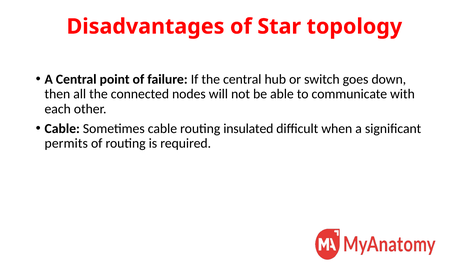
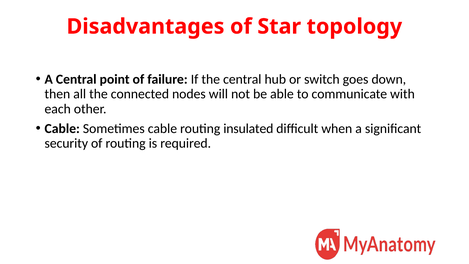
permits: permits -> security
